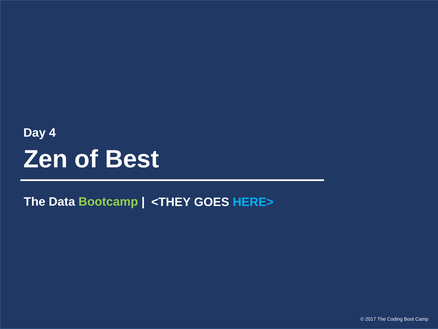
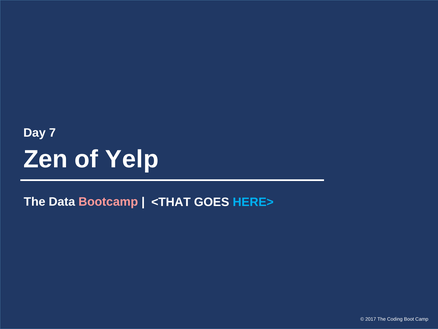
4: 4 -> 7
Best: Best -> Yelp
Bootcamp colour: light green -> pink
<THEY: <THEY -> <THAT
